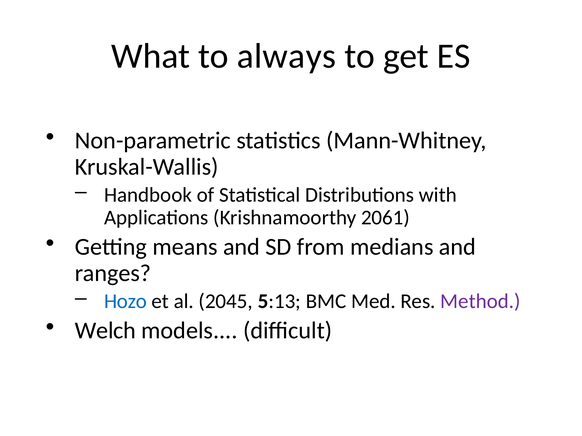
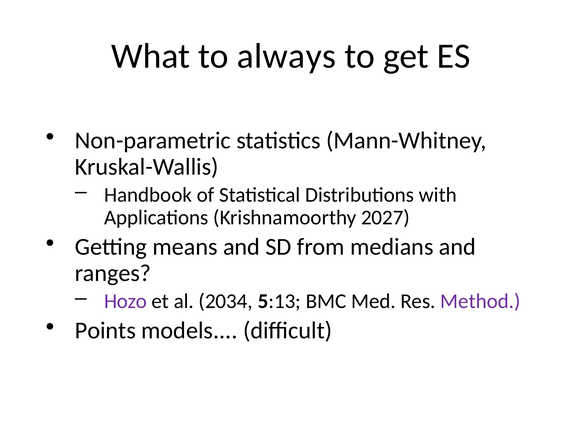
2061: 2061 -> 2027
Hozo colour: blue -> purple
2045: 2045 -> 2034
Welch: Welch -> Points
